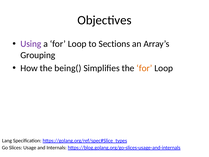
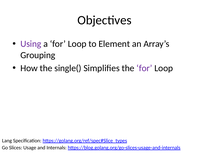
Sections: Sections -> Element
being(: being( -> single(
for at (144, 68) colour: orange -> purple
